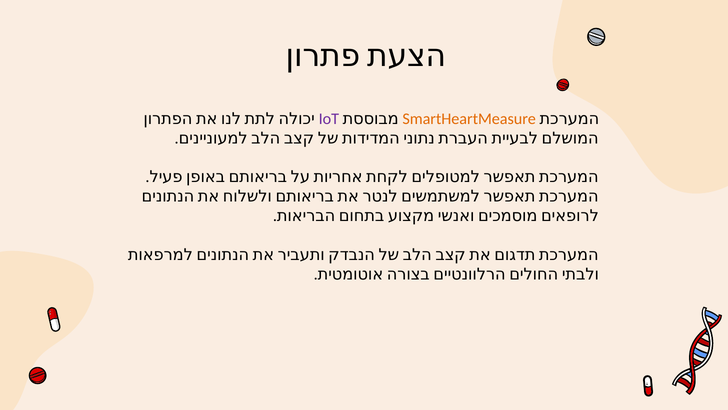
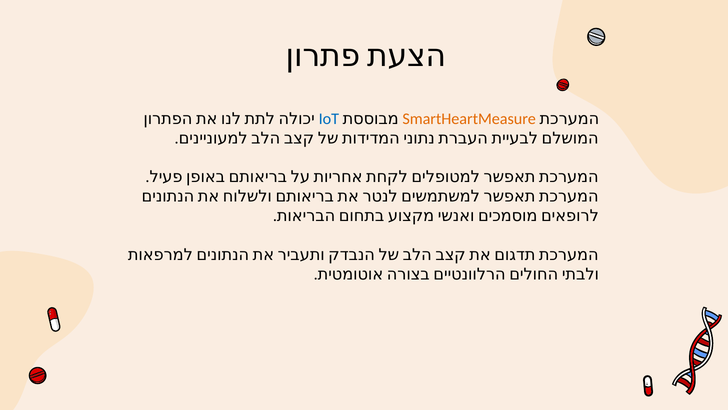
IoT colour: purple -> blue
